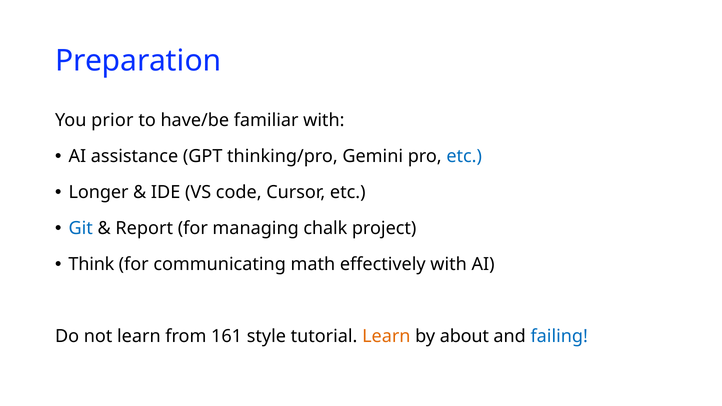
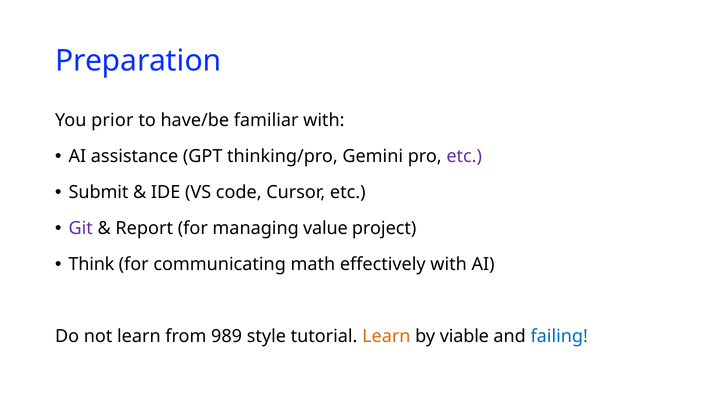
etc at (464, 156) colour: blue -> purple
Longer: Longer -> Submit
Git colour: blue -> purple
chalk: chalk -> value
161: 161 -> 989
about: about -> viable
